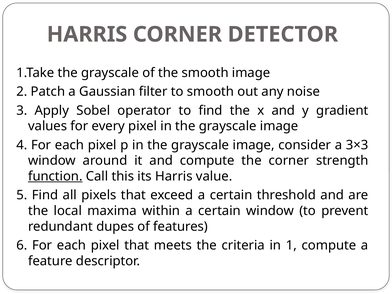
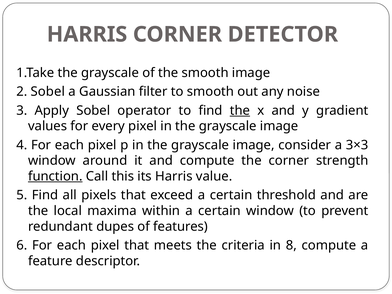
2 Patch: Patch -> Sobel
the at (240, 110) underline: none -> present
1: 1 -> 8
